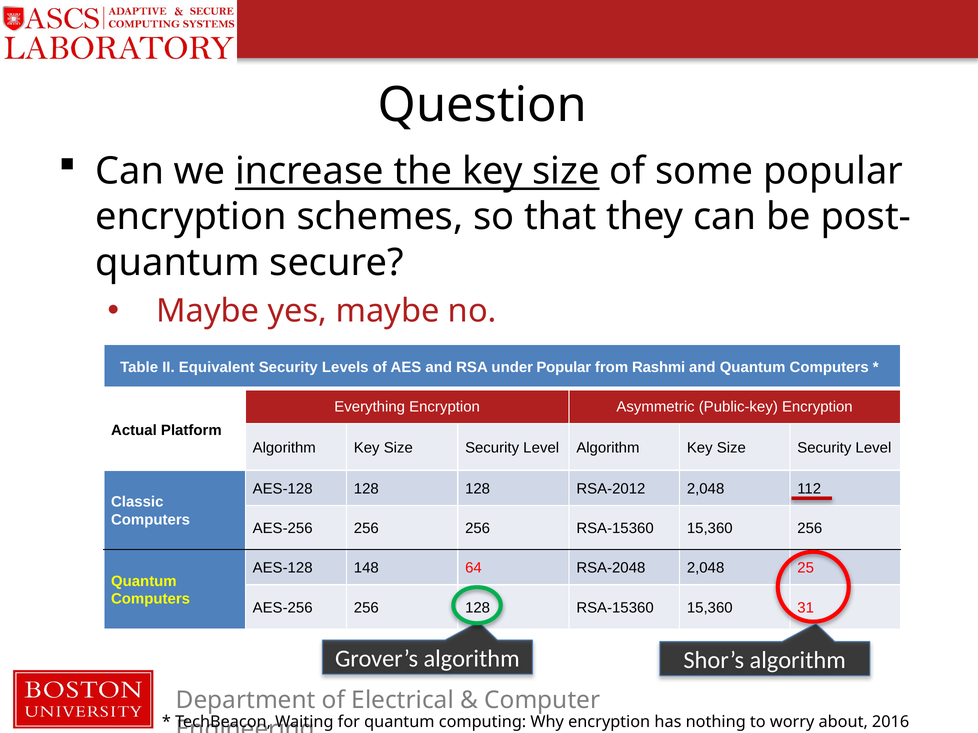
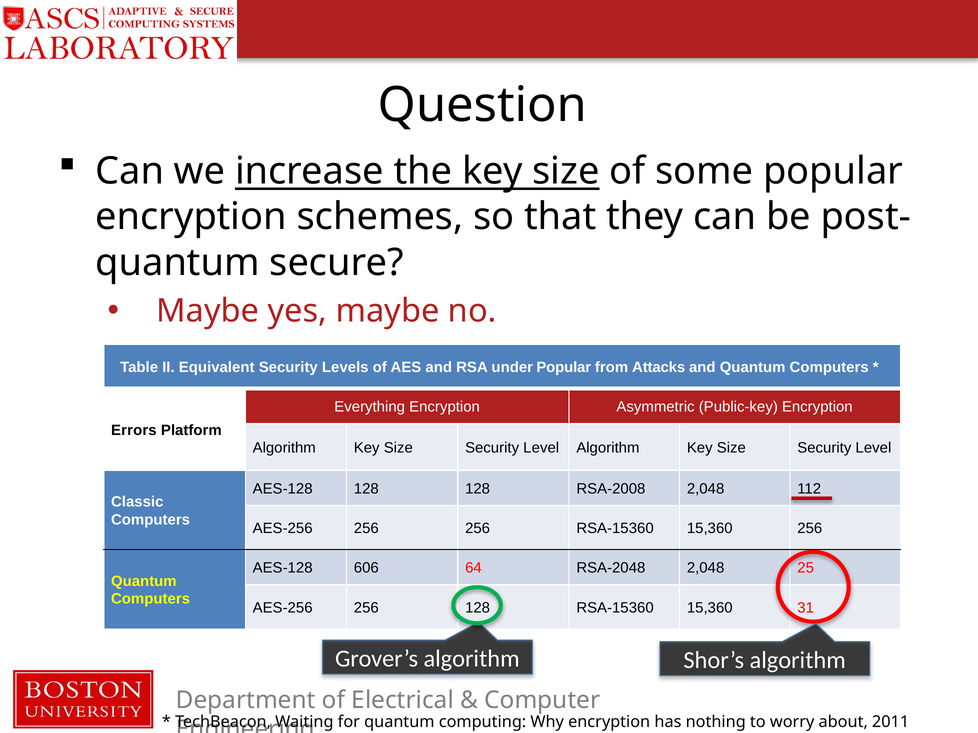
Rashmi: Rashmi -> Attacks
Actual: Actual -> Errors
RSA-2012: RSA-2012 -> RSA-2008
148: 148 -> 606
2016: 2016 -> 2011
